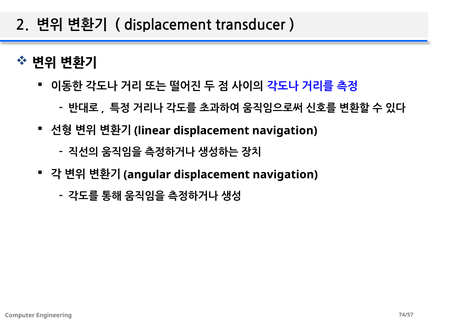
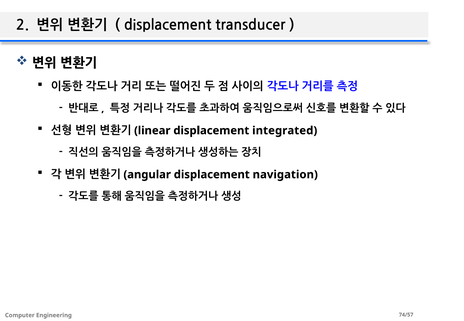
navigation at (285, 131): navigation -> integrated
